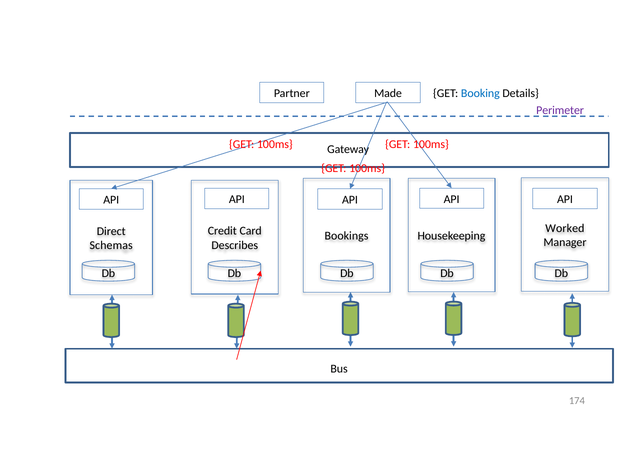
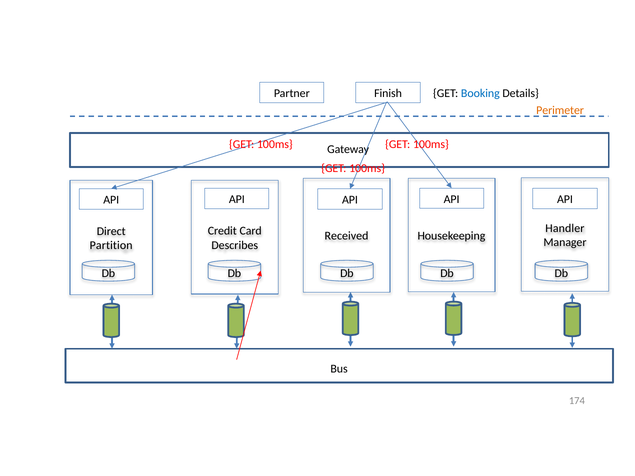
Made: Made -> Finish
Perimeter colour: purple -> orange
Worked: Worked -> Handler
Bookings: Bookings -> Received
Schemas: Schemas -> Partition
